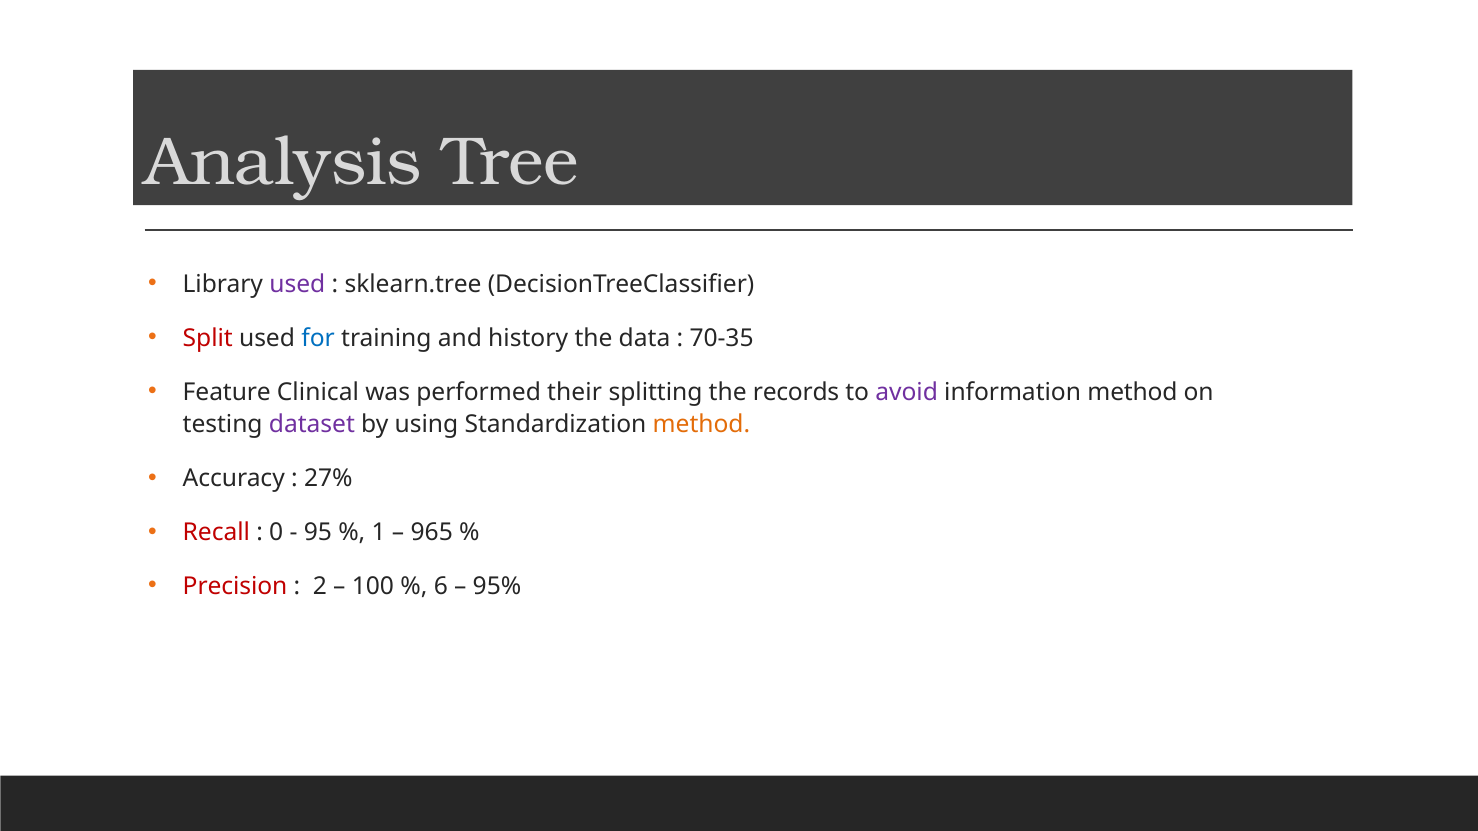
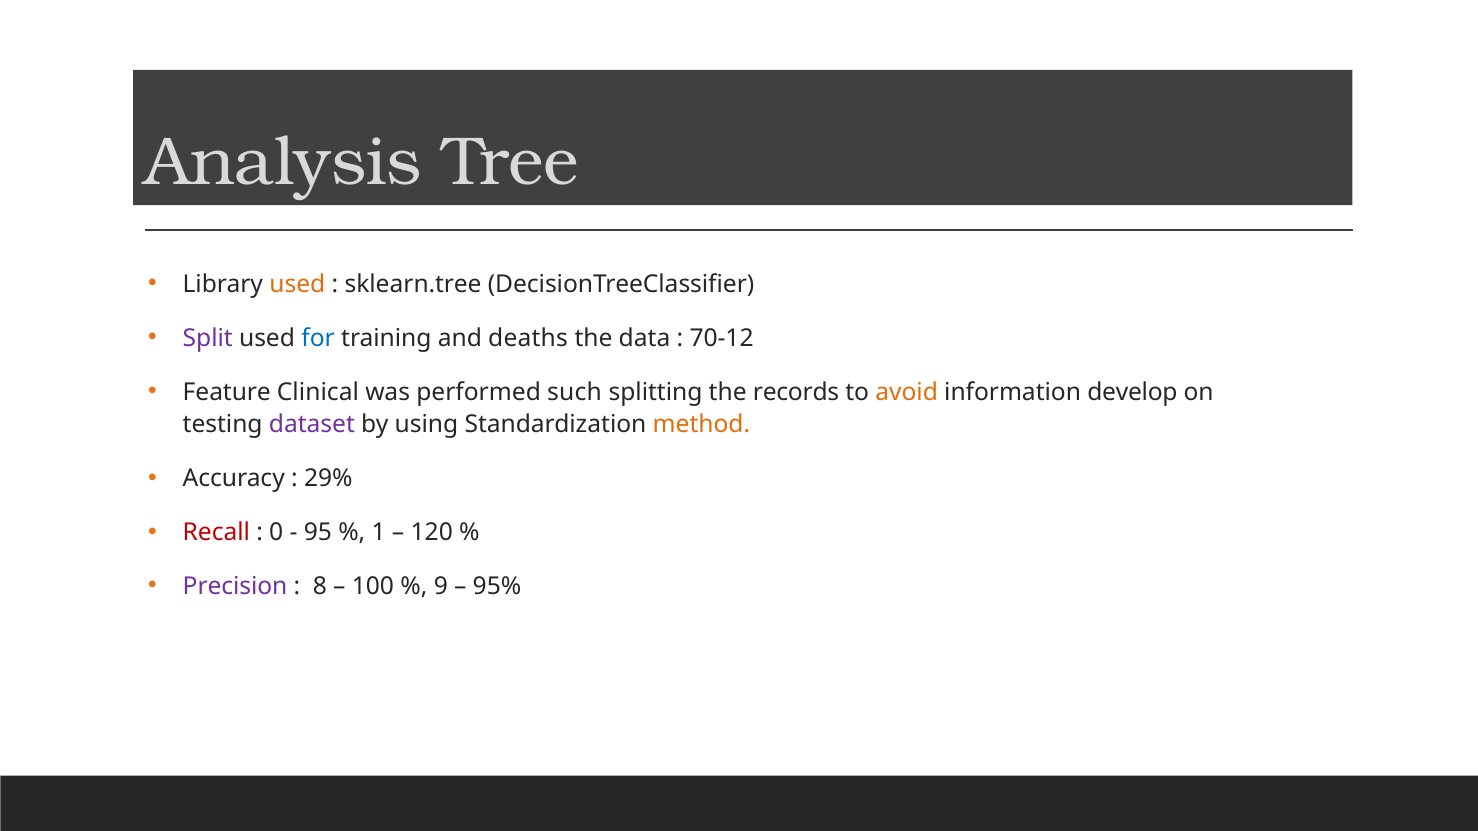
used at (297, 284) colour: purple -> orange
Split colour: red -> purple
history: history -> deaths
70-35: 70-35 -> 70-12
their: their -> such
avoid colour: purple -> orange
information method: method -> develop
27%: 27% -> 29%
965: 965 -> 120
Precision colour: red -> purple
2: 2 -> 8
6: 6 -> 9
